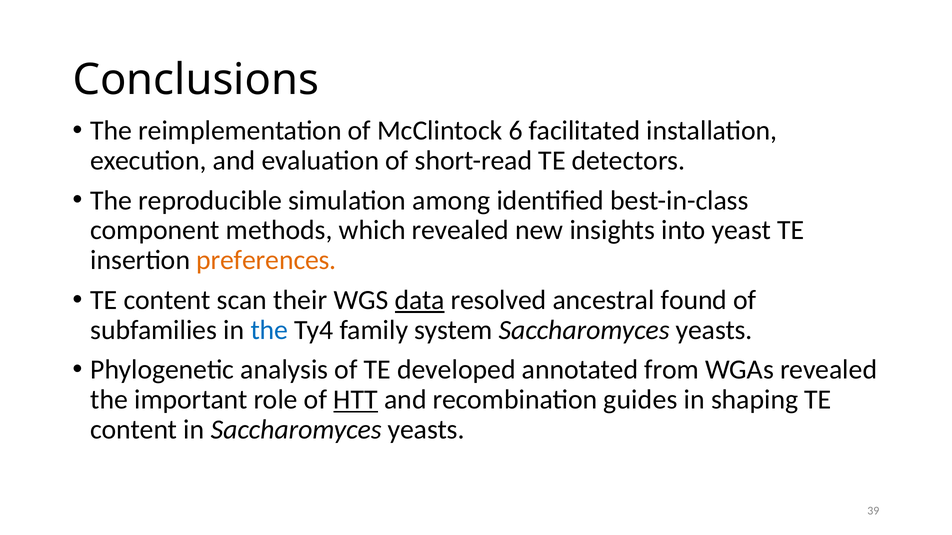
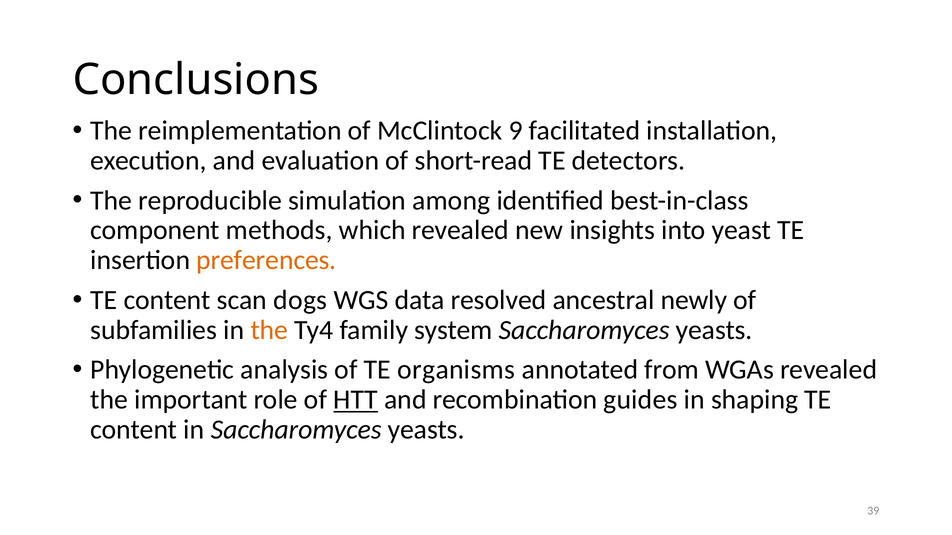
6: 6 -> 9
their: their -> dogs
data underline: present -> none
found: found -> newly
the at (269, 330) colour: blue -> orange
developed: developed -> organisms
